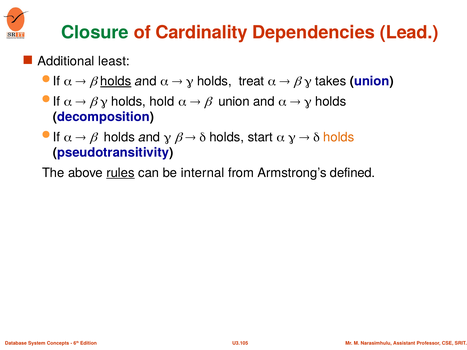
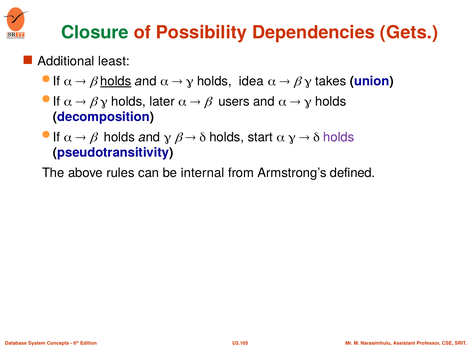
Cardinality: Cardinality -> Possibility
Lead: Lead -> Gets
treat: treat -> idea
hold: hold -> later
union at (234, 101): union -> users
holds at (339, 137) colour: orange -> purple
rules underline: present -> none
